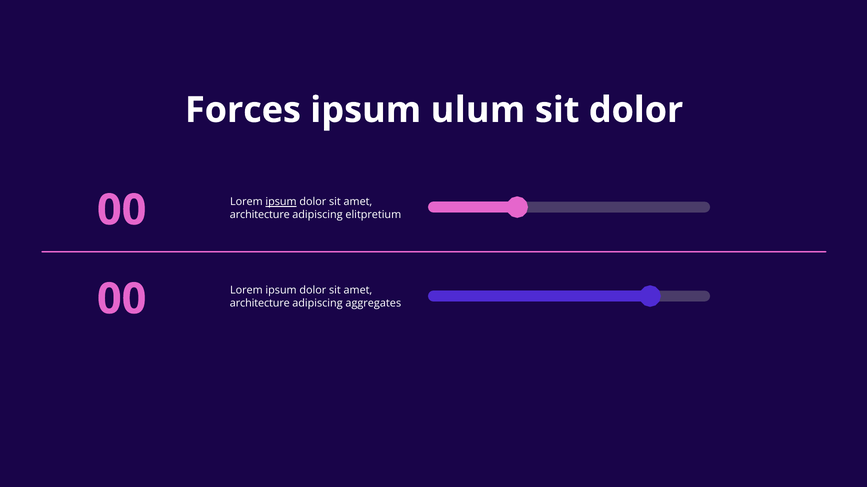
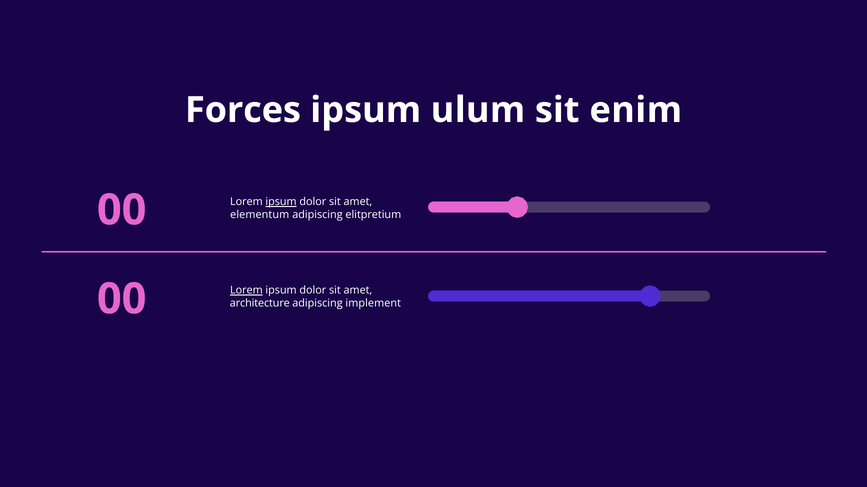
sit dolor: dolor -> enim
architecture at (260, 215): architecture -> elementum
Lorem at (246, 291) underline: none -> present
aggregates: aggregates -> implement
